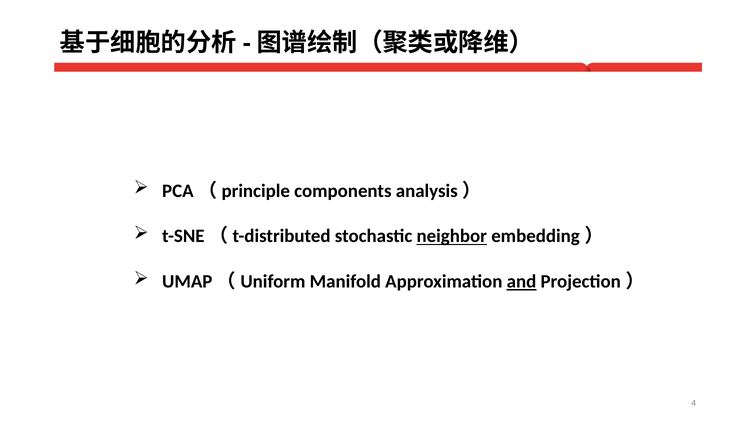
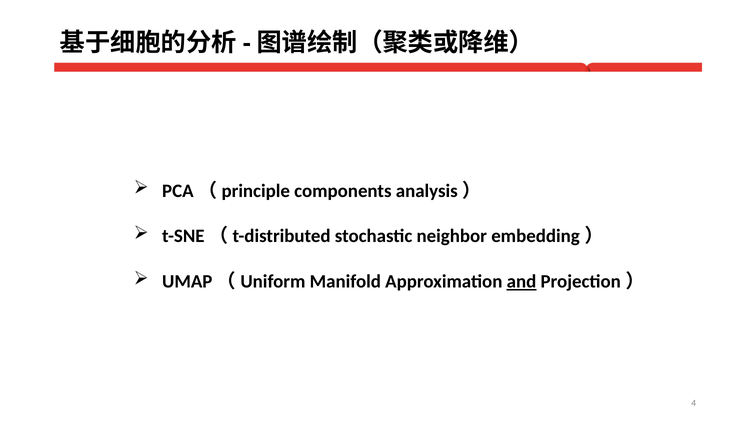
neighbor underline: present -> none
